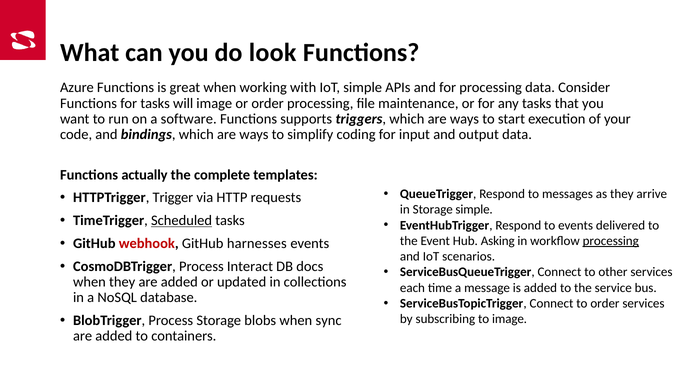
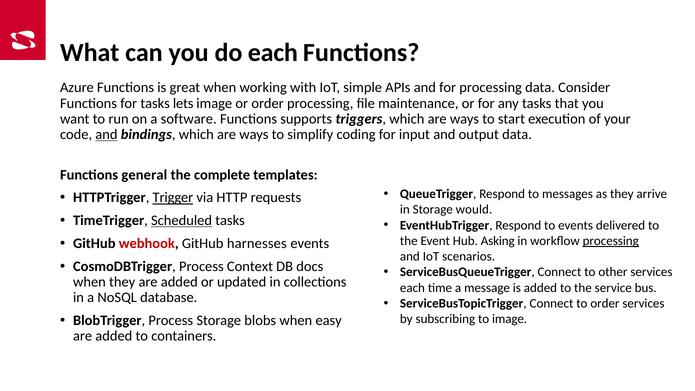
do look: look -> each
will: will -> lets
and at (106, 134) underline: none -> present
actually: actually -> general
Trigger underline: none -> present
Storage simple: simple -> would
Interact: Interact -> Context
sync: sync -> easy
